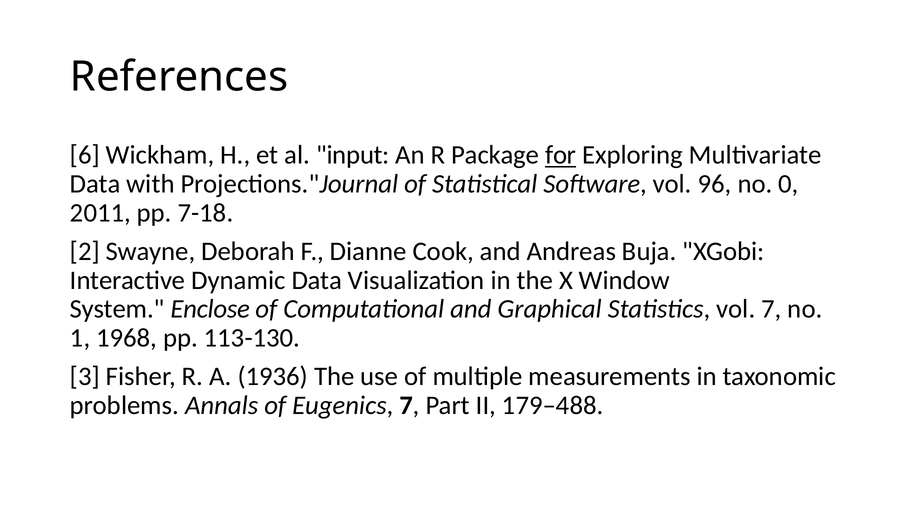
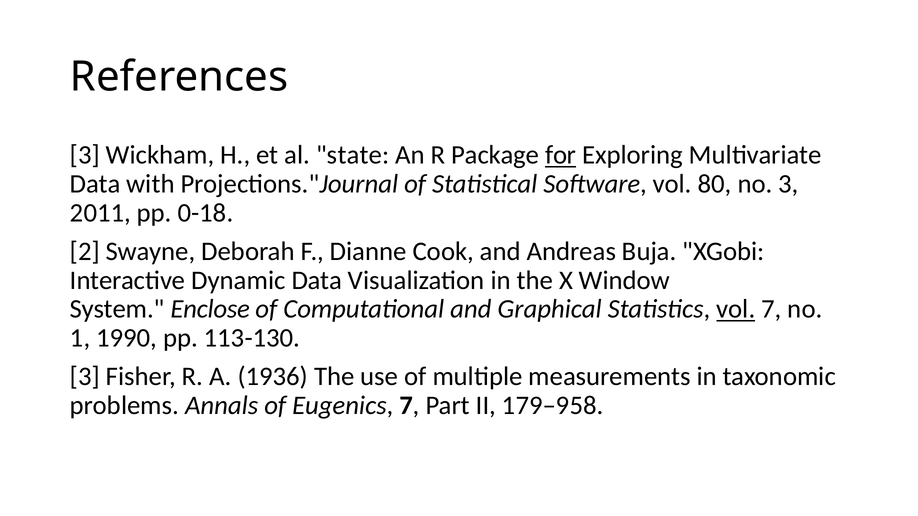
6 at (85, 155): 6 -> 3
input: input -> state
96: 96 -> 80
no 0: 0 -> 3
7-18: 7-18 -> 0-18
vol at (736, 309) underline: none -> present
1968: 1968 -> 1990
179–488: 179–488 -> 179–958
